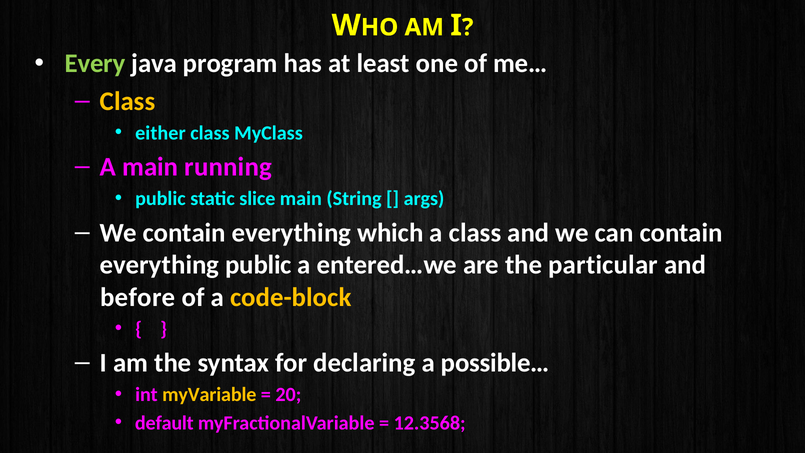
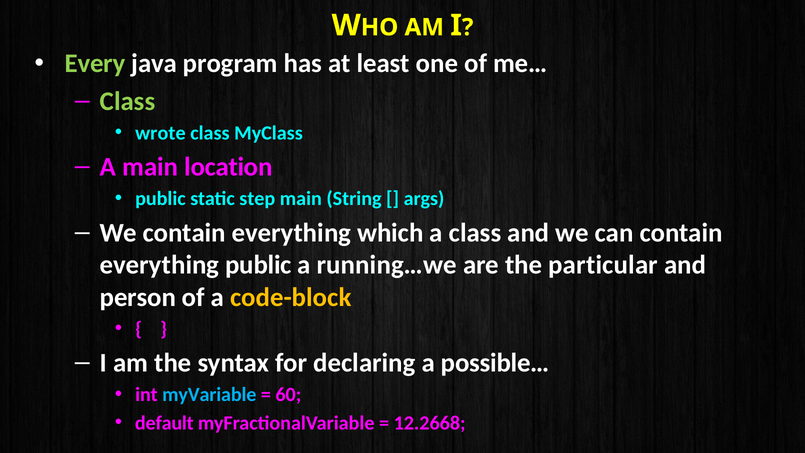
Class at (128, 101) colour: yellow -> light green
either: either -> wrote
running: running -> location
slice: slice -> step
entered…we: entered…we -> running…we
before: before -> person
myVariable colour: yellow -> light blue
20: 20 -> 60
12.3568: 12.3568 -> 12.2668
